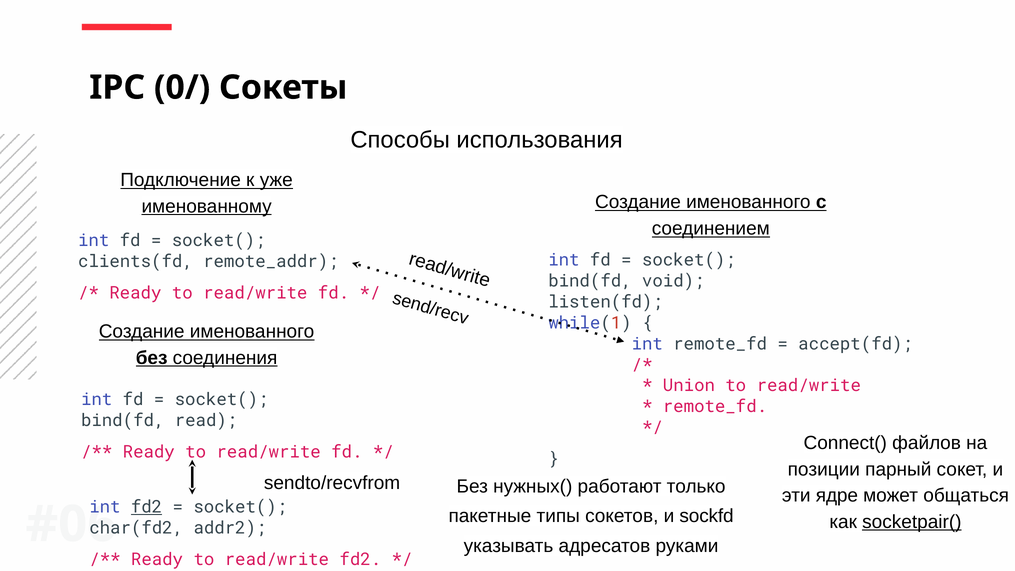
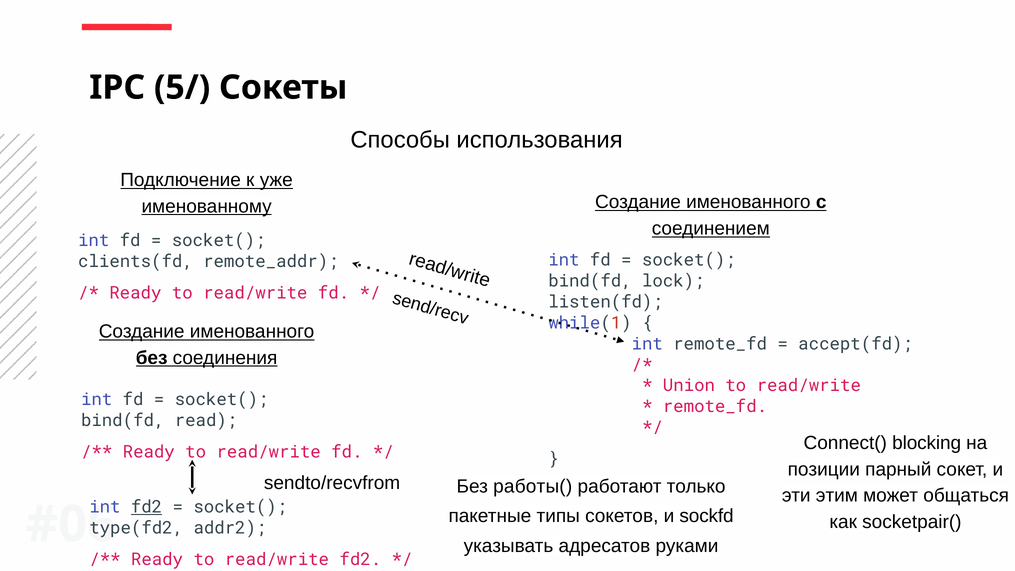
0/: 0/ -> 5/
void: void -> lock
файлов: файлов -> blocking
нужных(: нужных( -> работы(
ядре: ядре -> этим
socketpair( underline: present -> none
char(fd2: char(fd2 -> type(fd2
